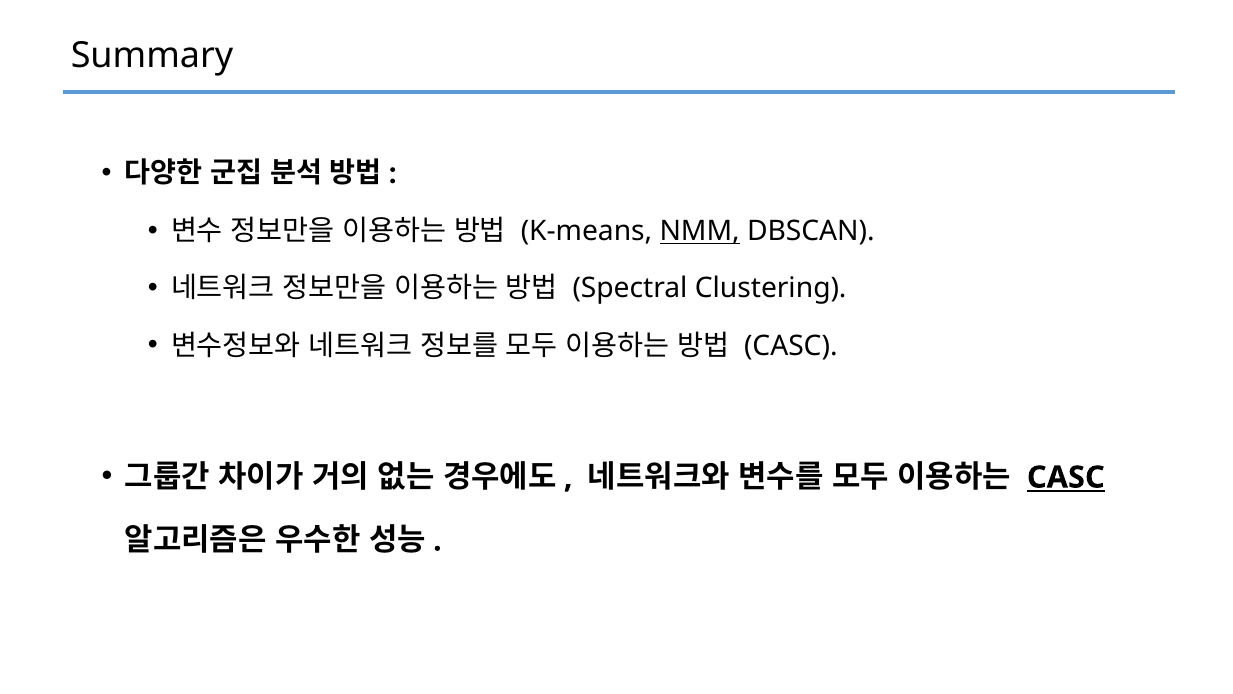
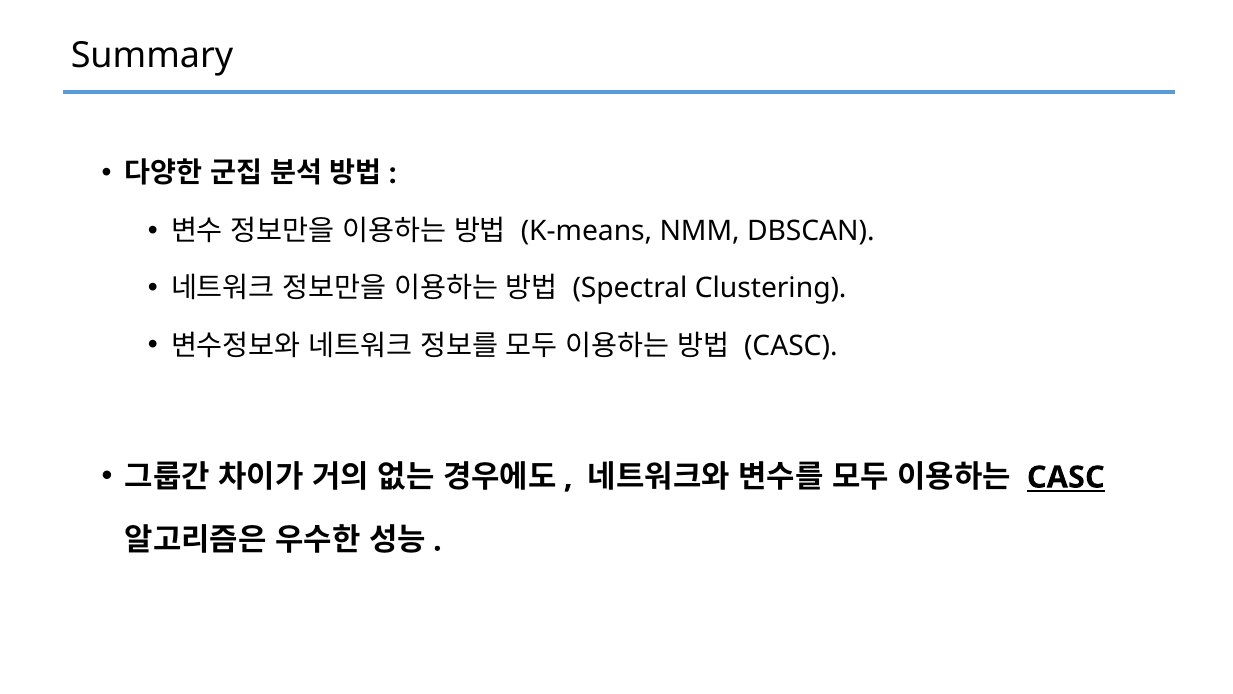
NMM underline: present -> none
